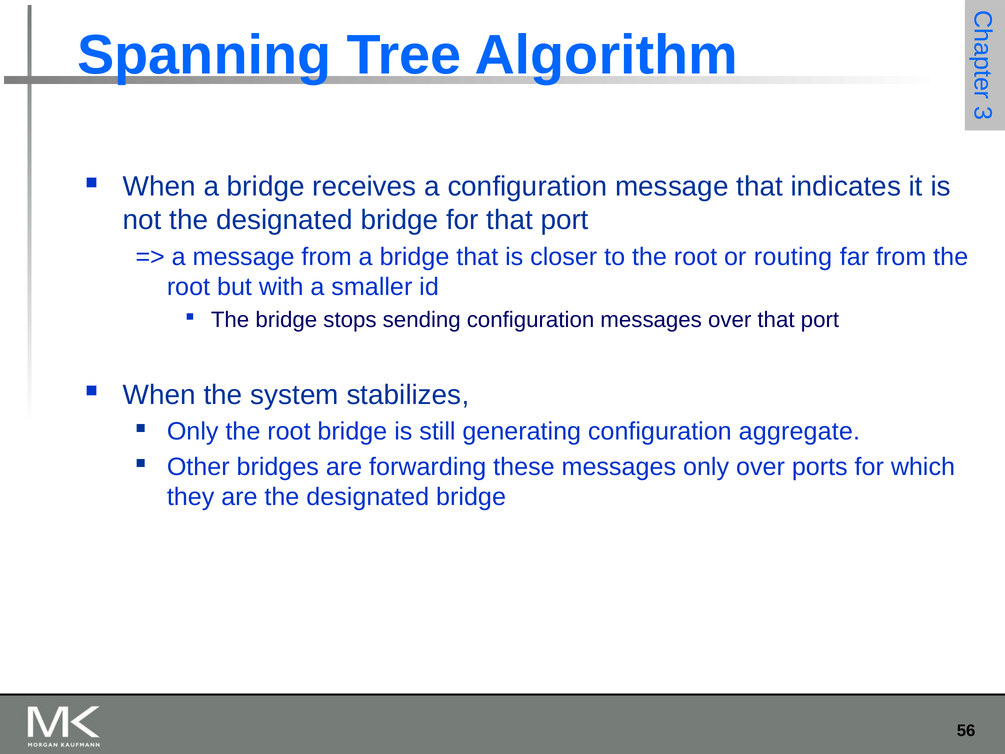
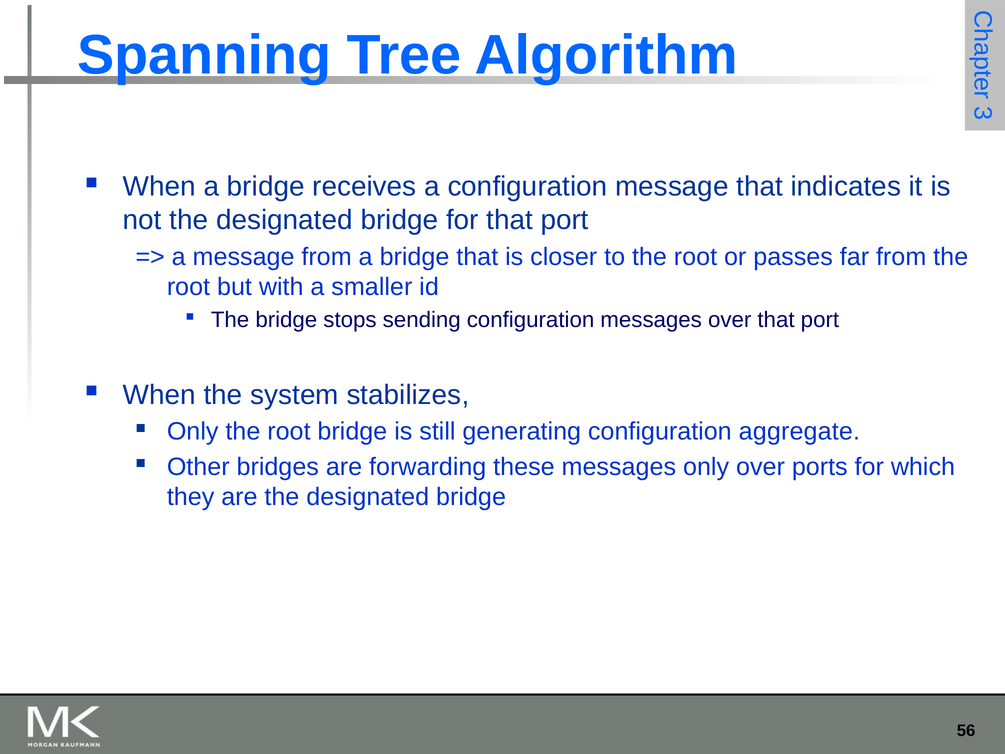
routing: routing -> passes
